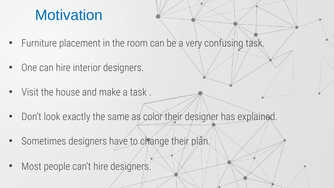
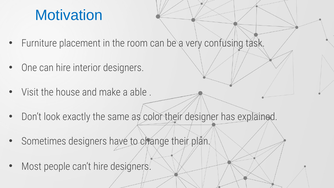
a task: task -> able
